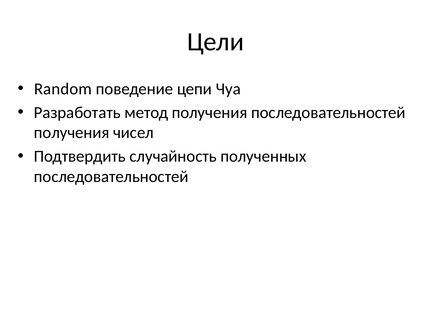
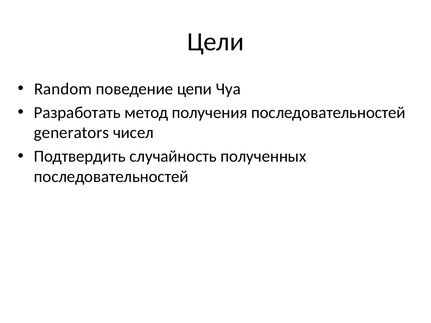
получения at (72, 133): получения -> generators
